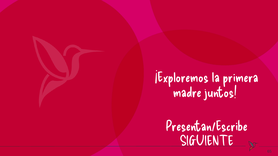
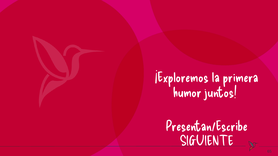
madre: madre -> humor
